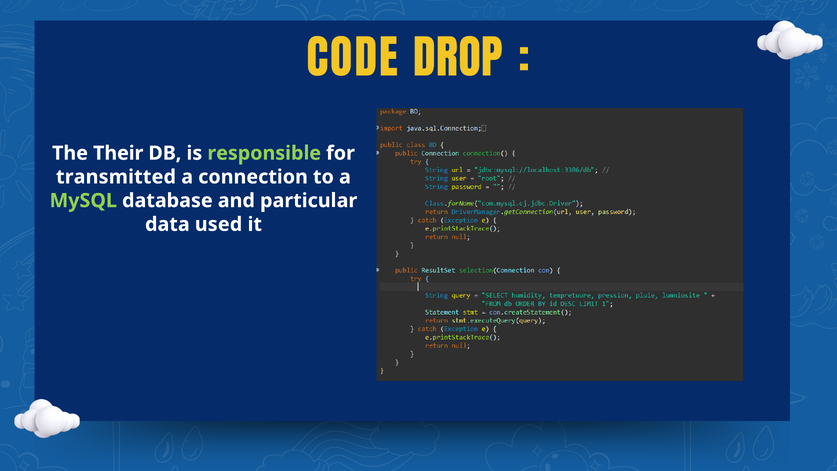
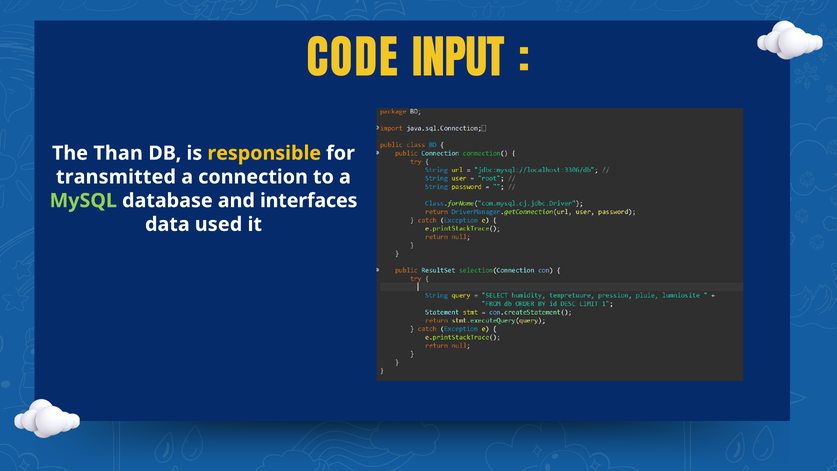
DROP: DROP -> INPUT
Their: Their -> Than
responsible colour: light green -> yellow
particular: particular -> interfaces
